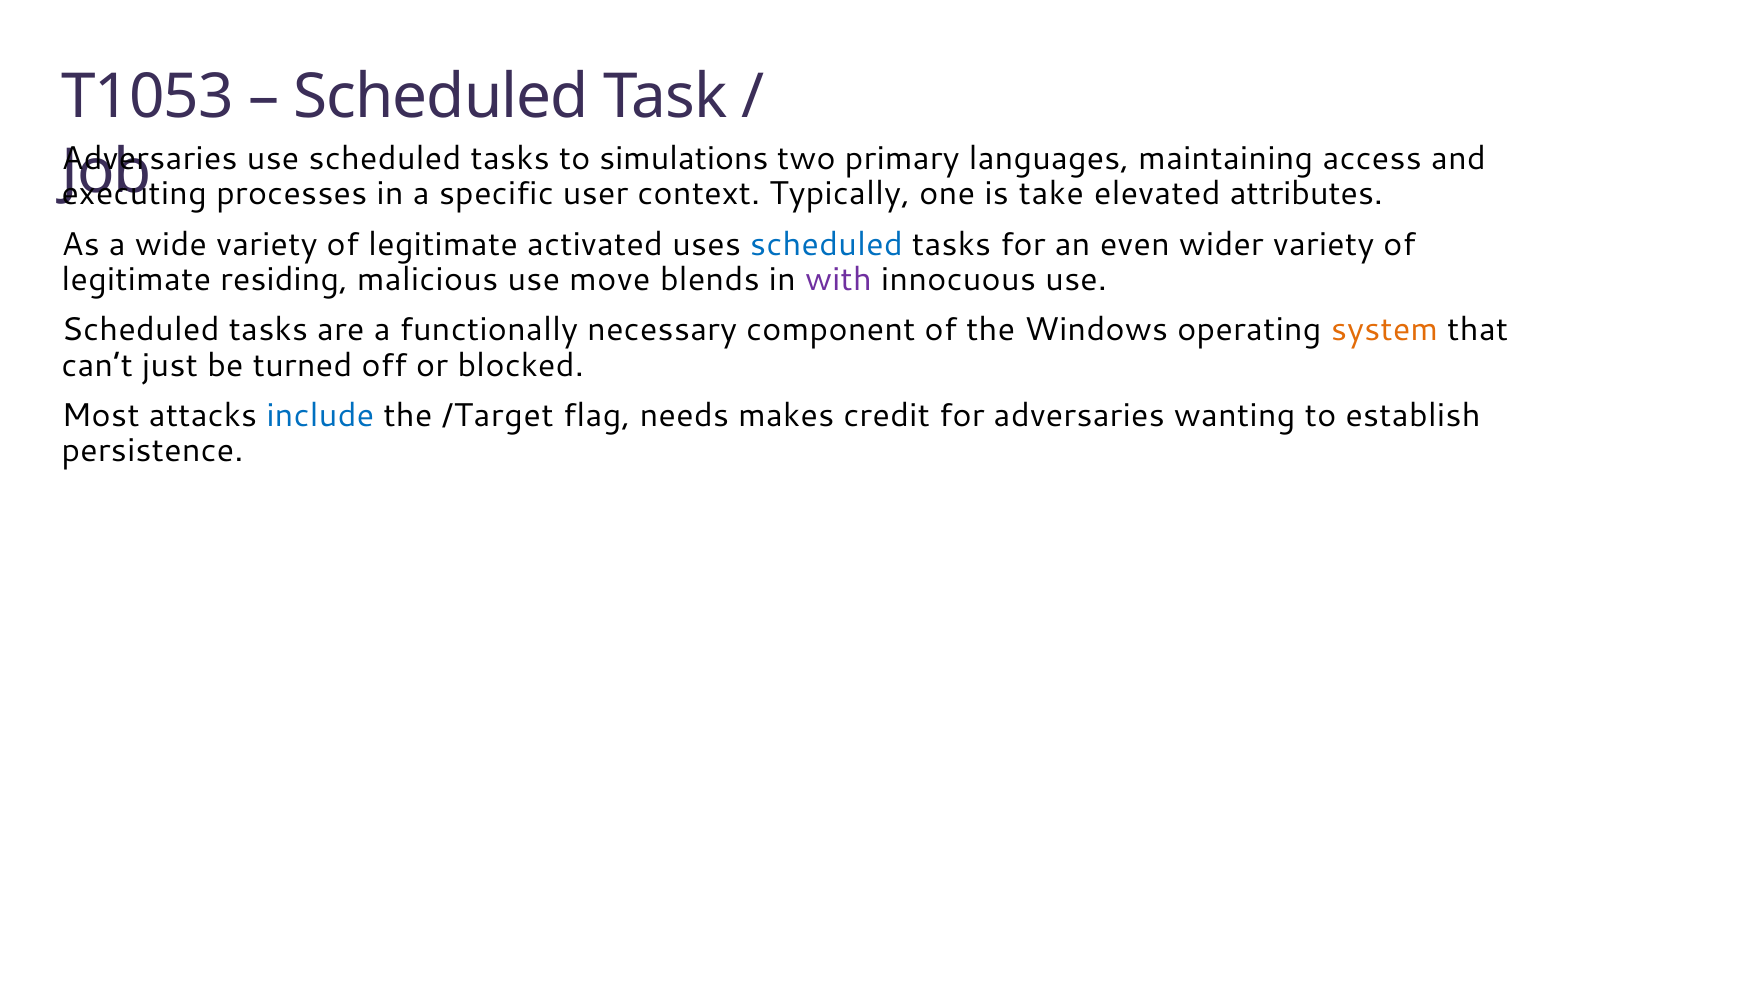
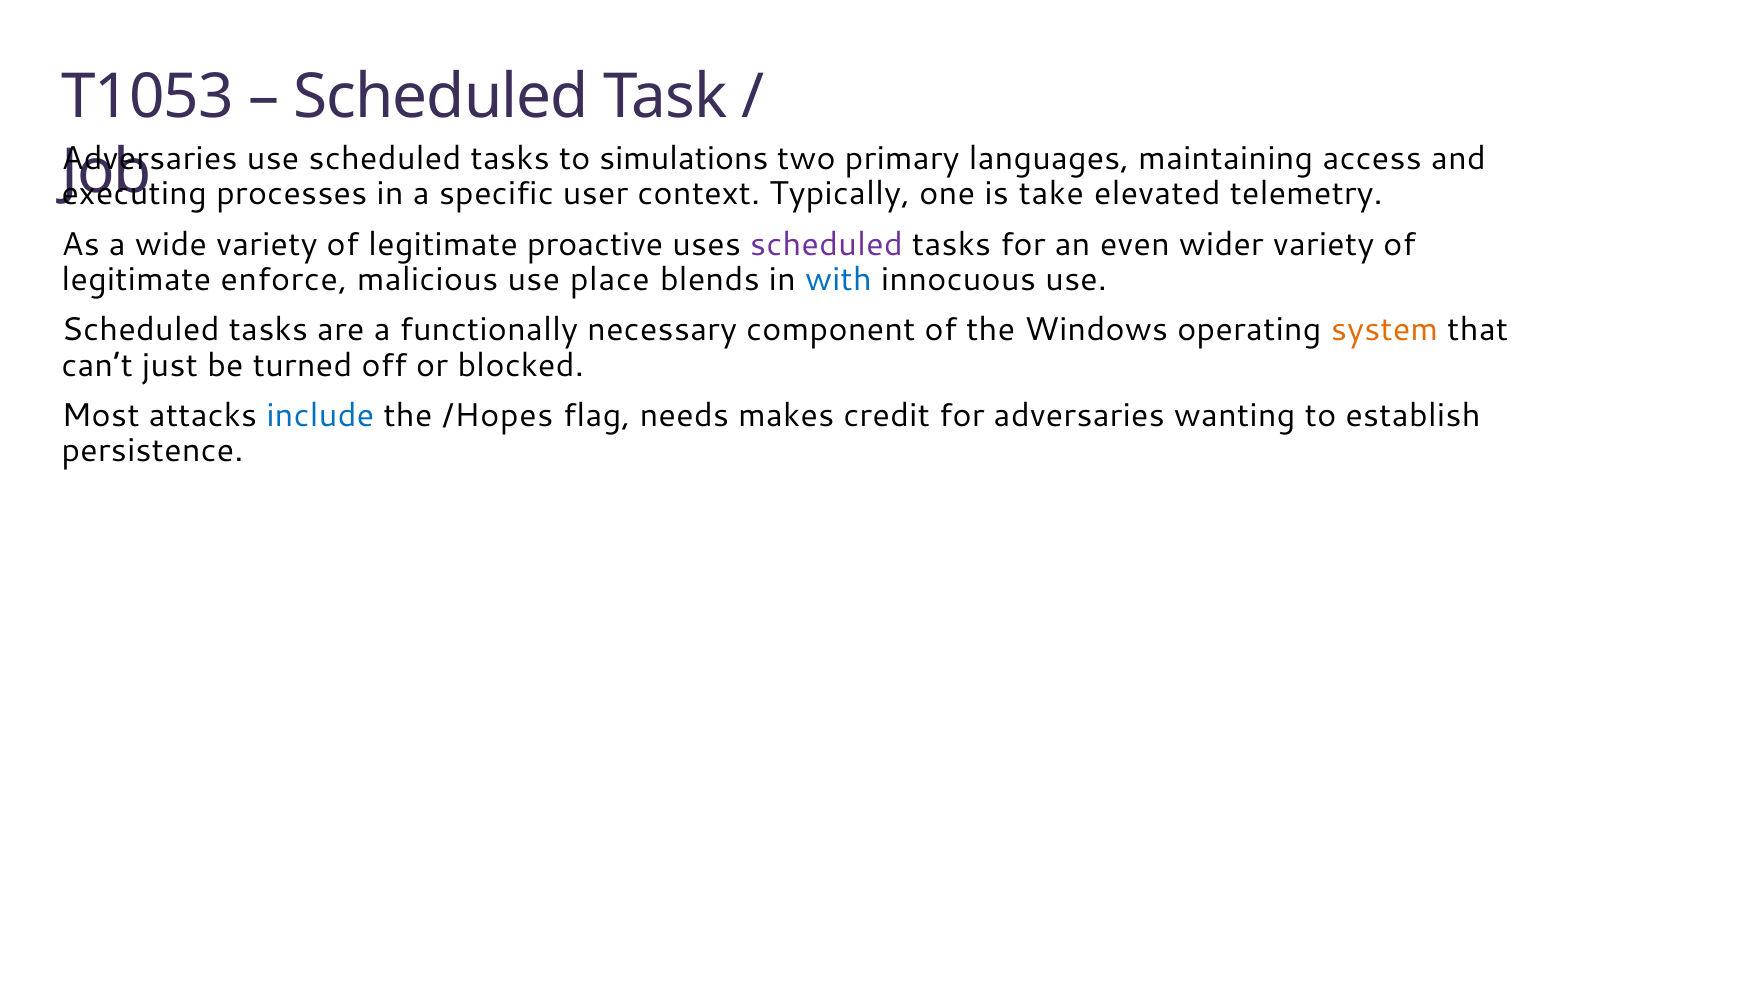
attributes: attributes -> telemetry
activated: activated -> proactive
scheduled at (826, 244) colour: blue -> purple
residing: residing -> enforce
move: move -> place
with colour: purple -> blue
/Target: /Target -> /Hopes
